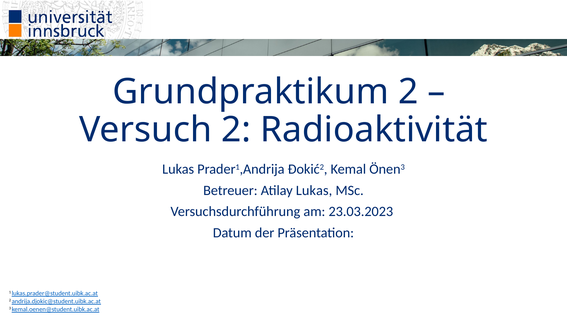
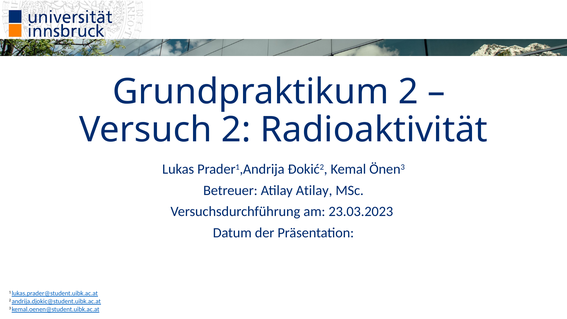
Atilay Lukas: Lukas -> Atilay
